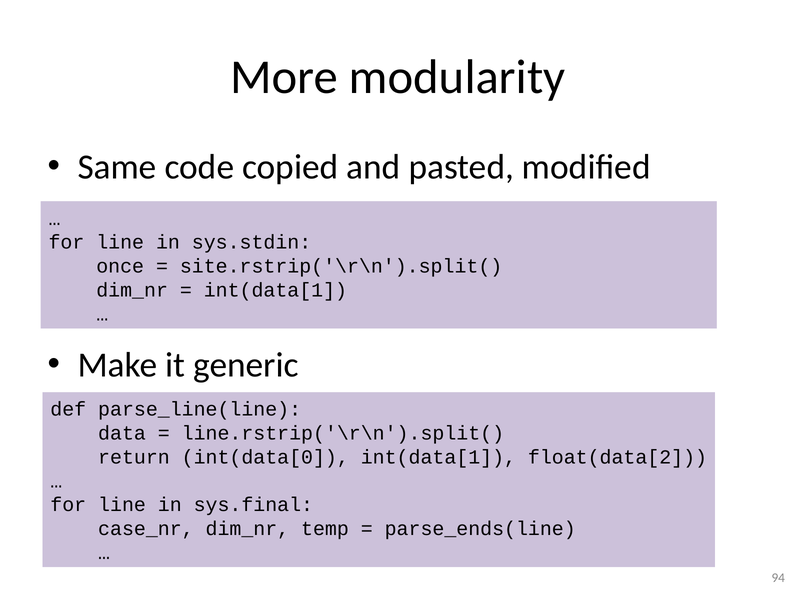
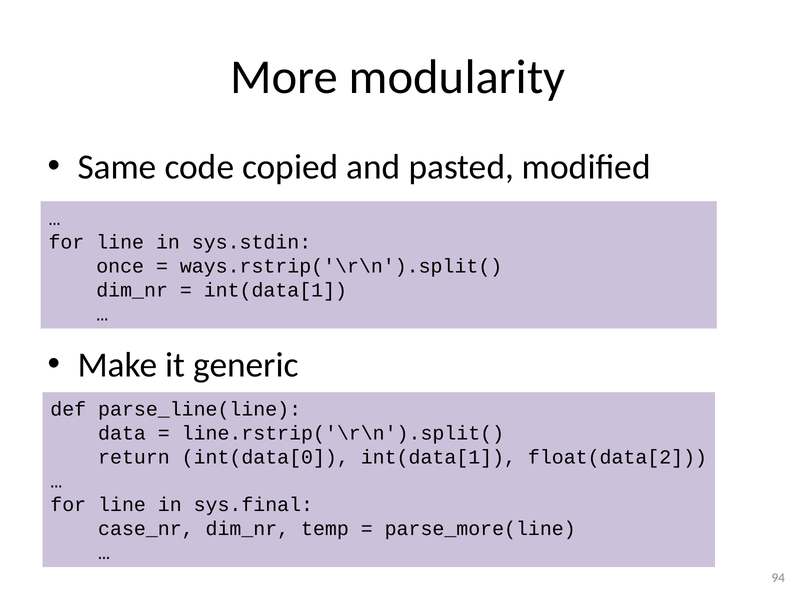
site.rstrip('\r\n').split(: site.rstrip('\r\n').split( -> ways.rstrip('\r\n').split(
parse_ends(line: parse_ends(line -> parse_more(line
